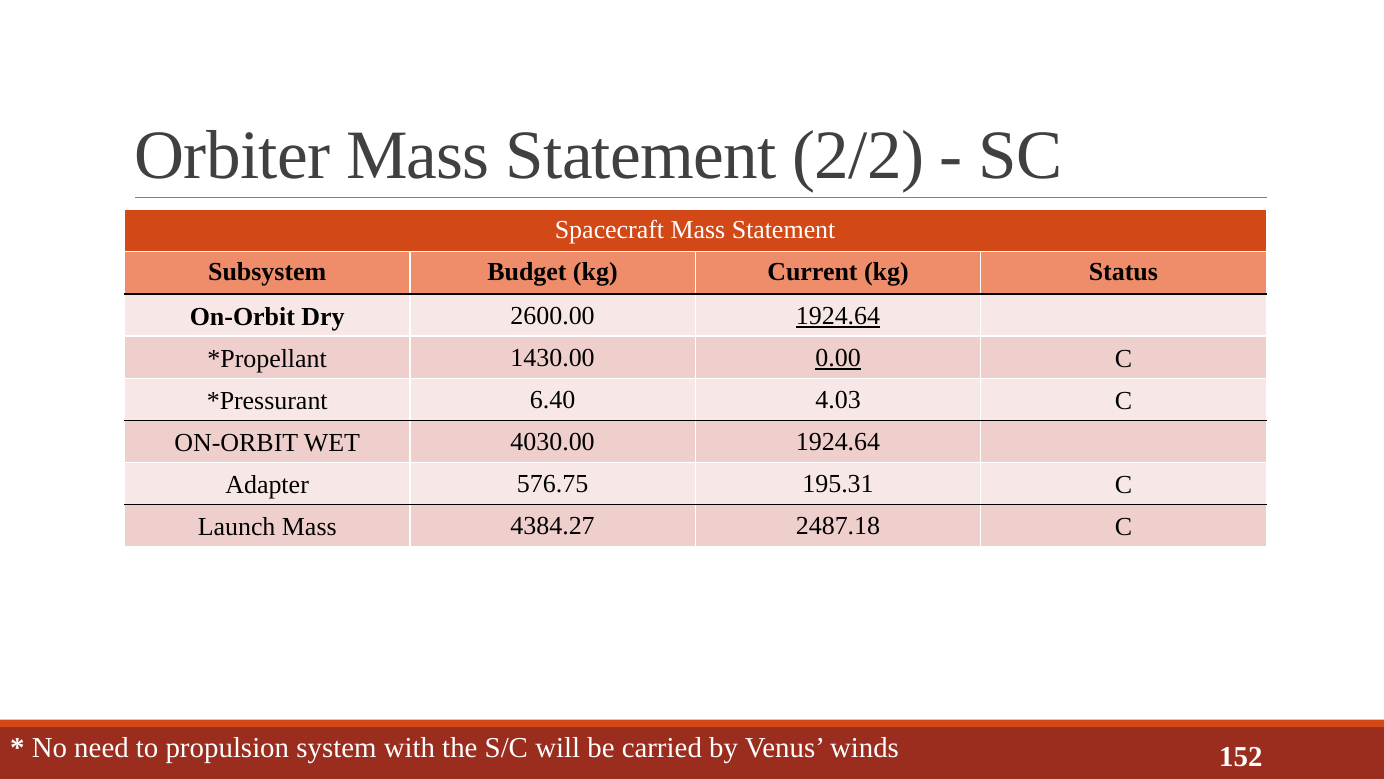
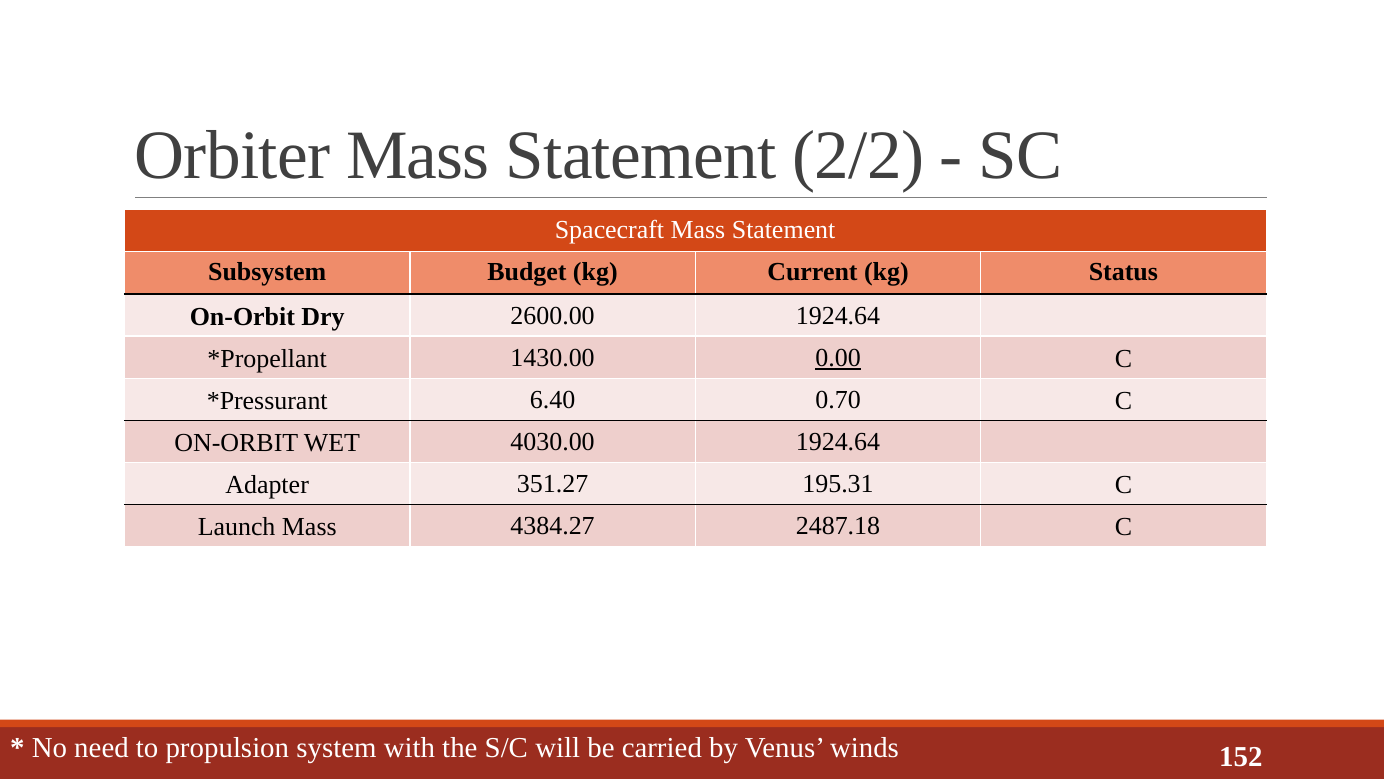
1924.64 at (838, 316) underline: present -> none
4.03: 4.03 -> 0.70
576.75: 576.75 -> 351.27
